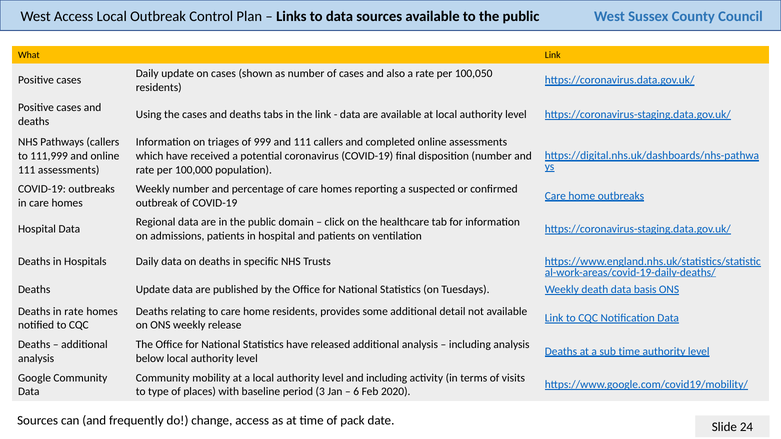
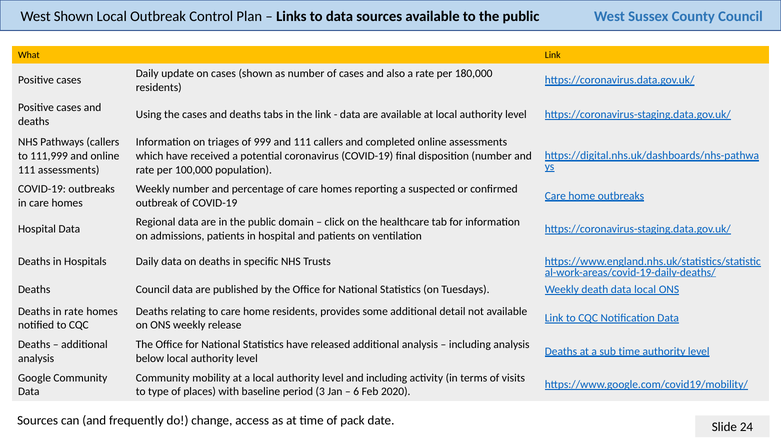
West Access: Access -> Shown
100,050: 100,050 -> 180,000
Deaths Update: Update -> Council
data basis: basis -> local
